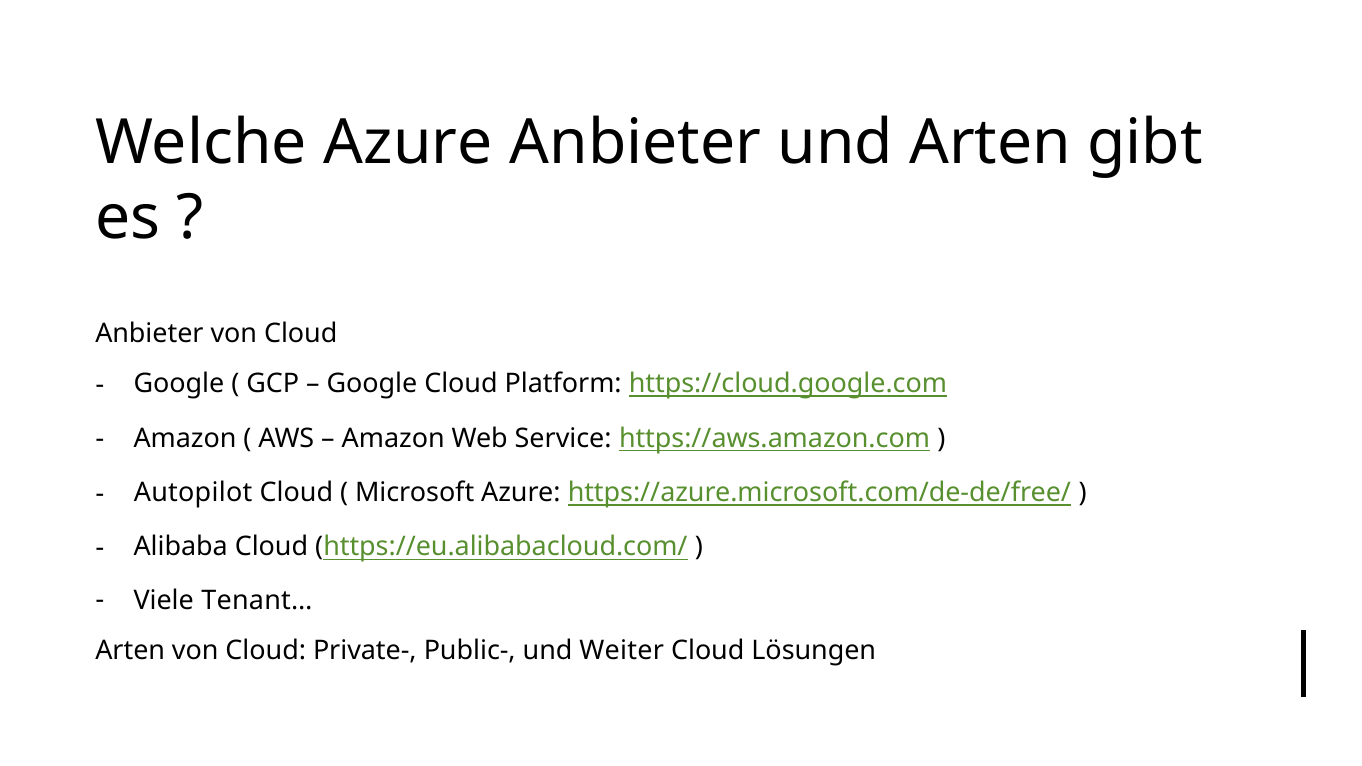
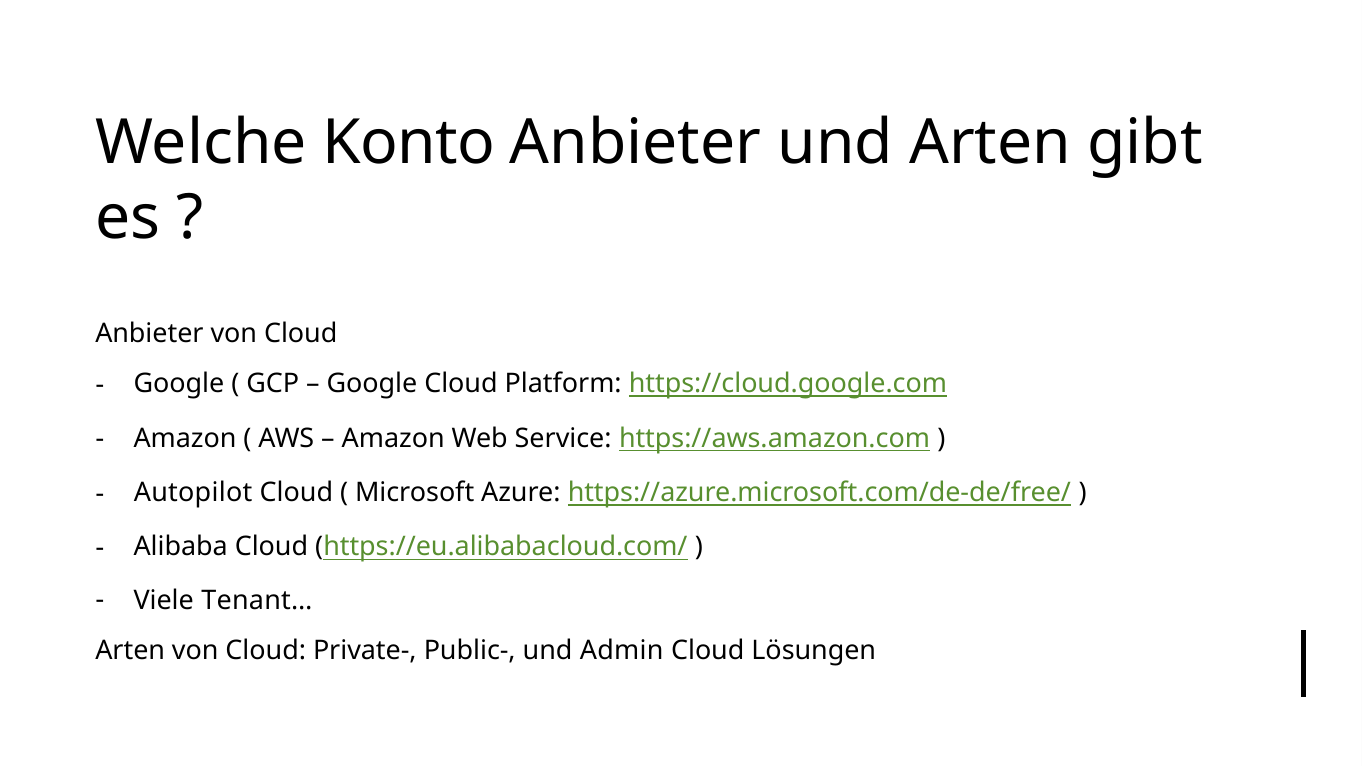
Welche Azure: Azure -> Konto
Weiter: Weiter -> Admin
